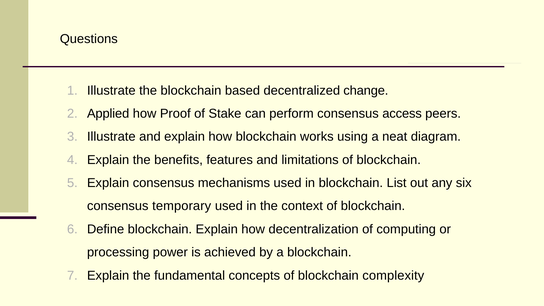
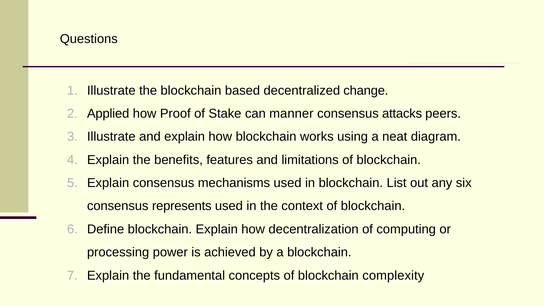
perform: perform -> manner
access: access -> attacks
temporary: temporary -> represents
